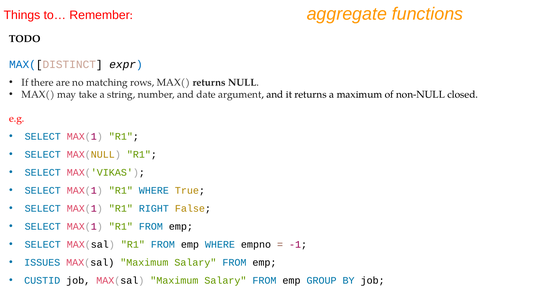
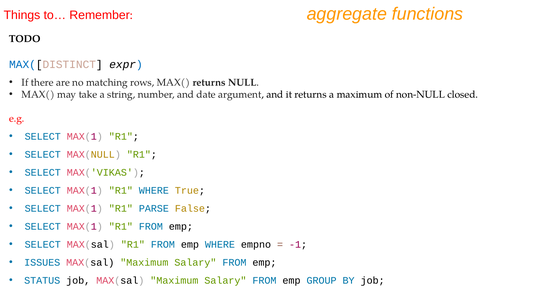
RIGHT: RIGHT -> PARSE
CUSTID: CUSTID -> STATUS
